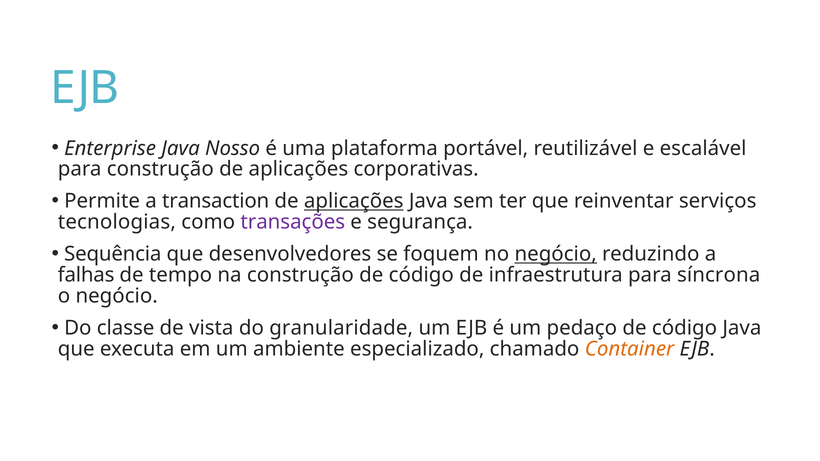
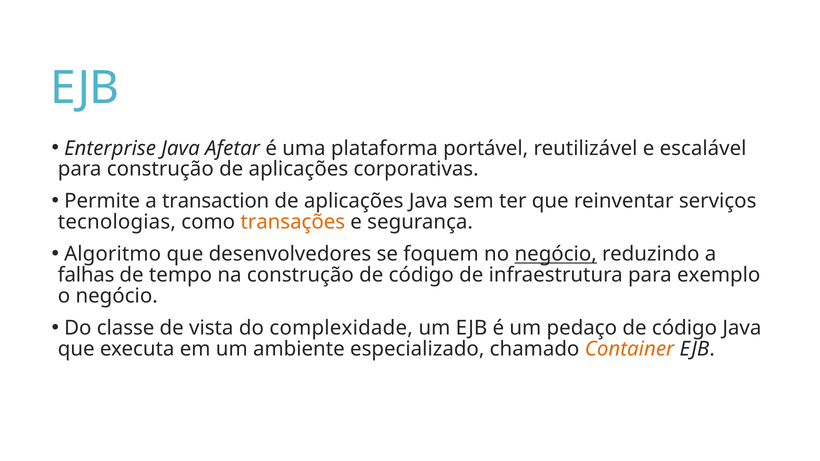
Nosso: Nosso -> Afetar
aplicações at (354, 201) underline: present -> none
transações colour: purple -> orange
Sequência: Sequência -> Algoritmo
síncrona: síncrona -> exemplo
granularidade: granularidade -> complexidade
